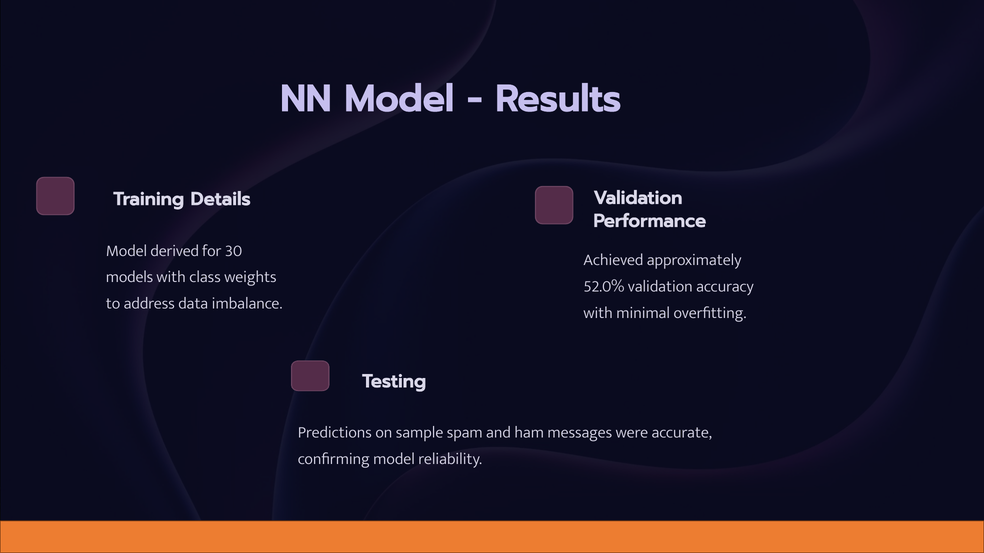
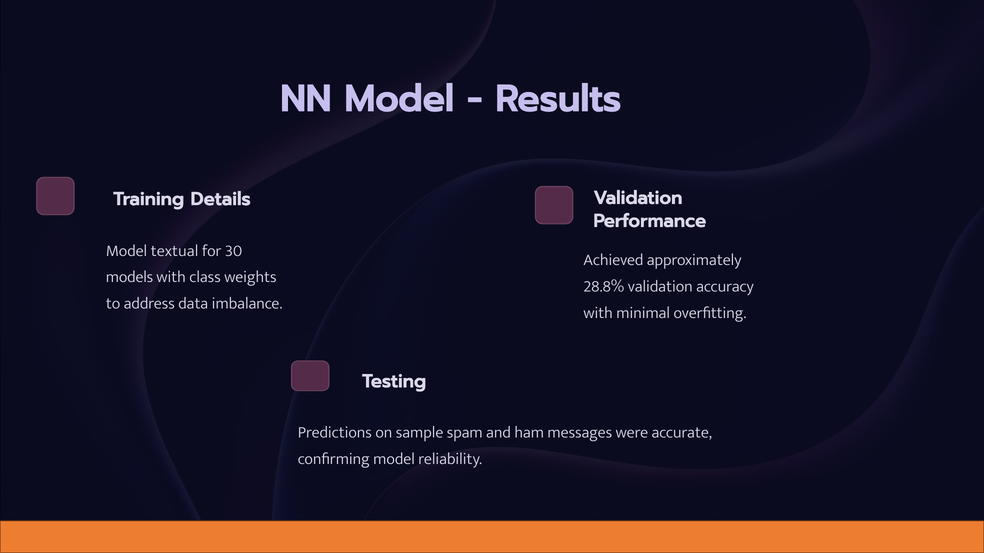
derived: derived -> textual
52.0%: 52.0% -> 28.8%
